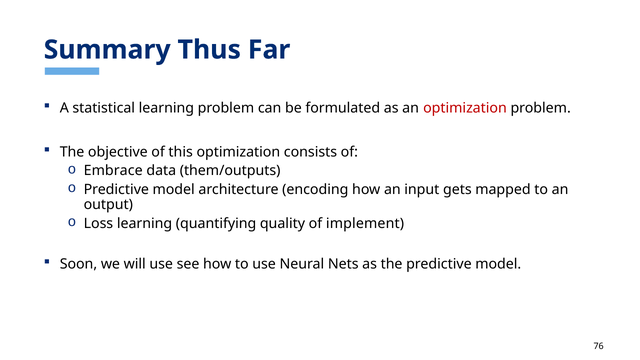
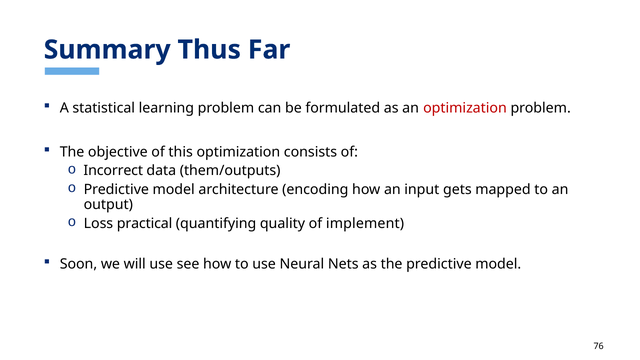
Embrace: Embrace -> Incorrect
Loss learning: learning -> practical
